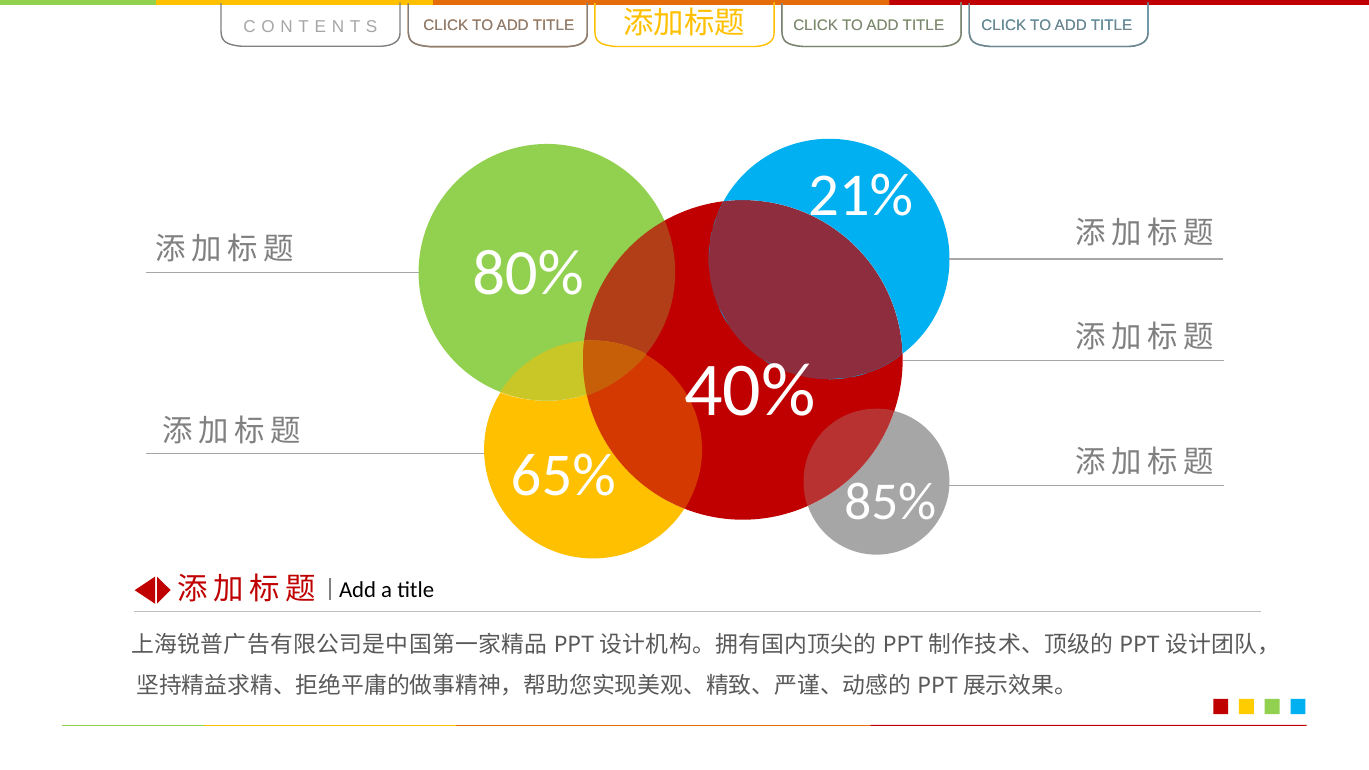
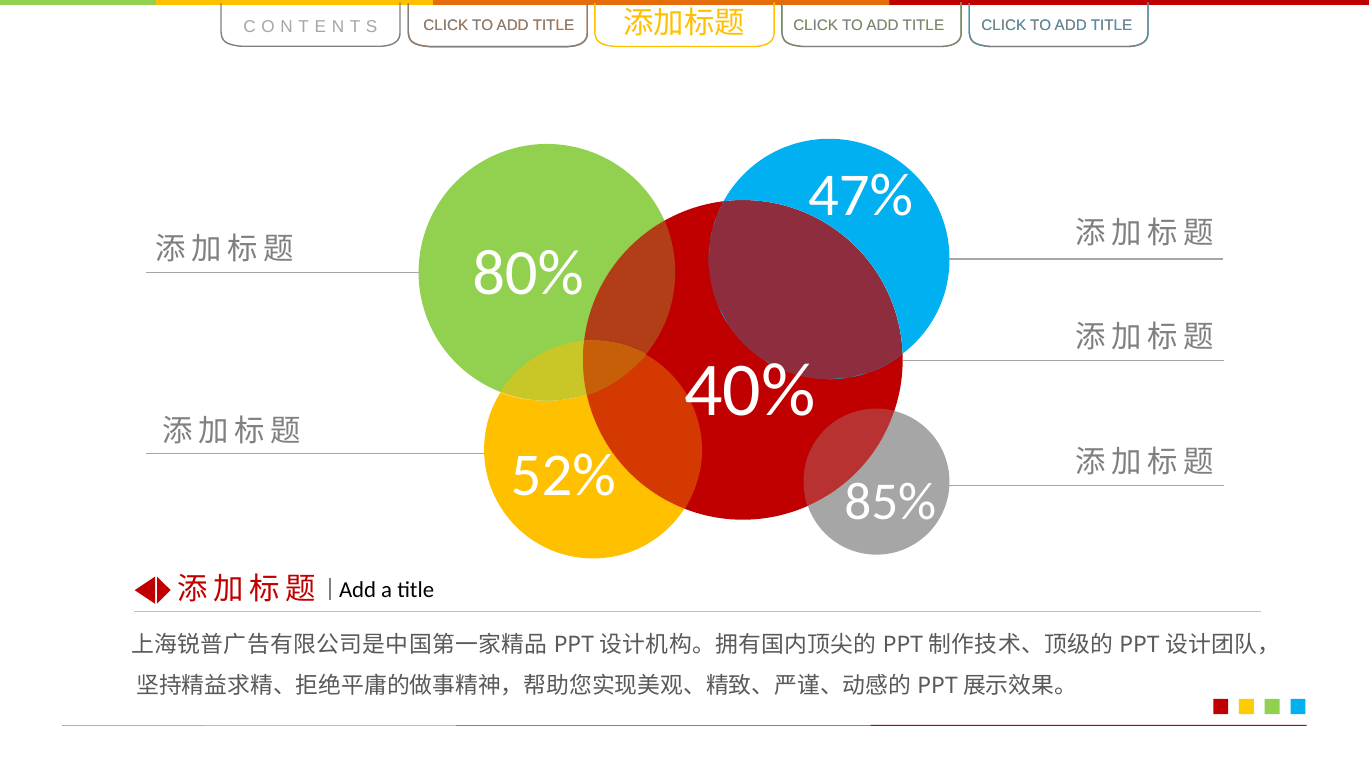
21%: 21% -> 47%
65%: 65% -> 52%
